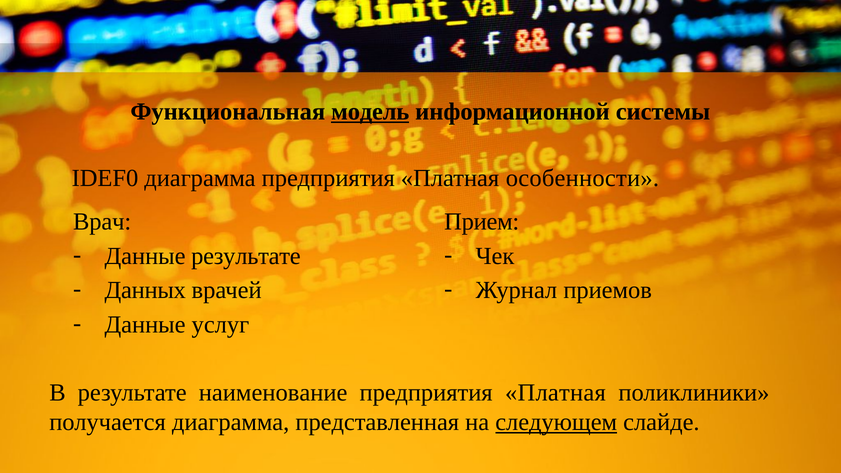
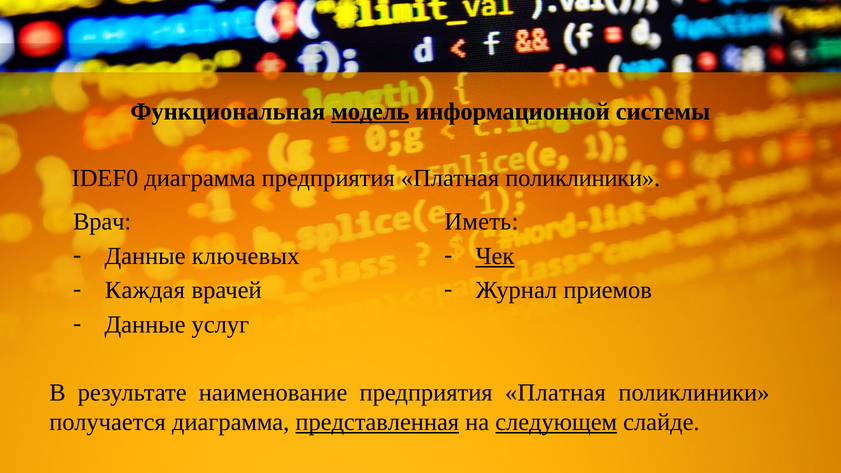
диаграмма предприятия Платная особенности: особенности -> поликлиники
Прием: Прием -> Иметь
Данные результате: результате -> ключевых
Чек underline: none -> present
Данных: Данных -> Каждая
представленная underline: none -> present
